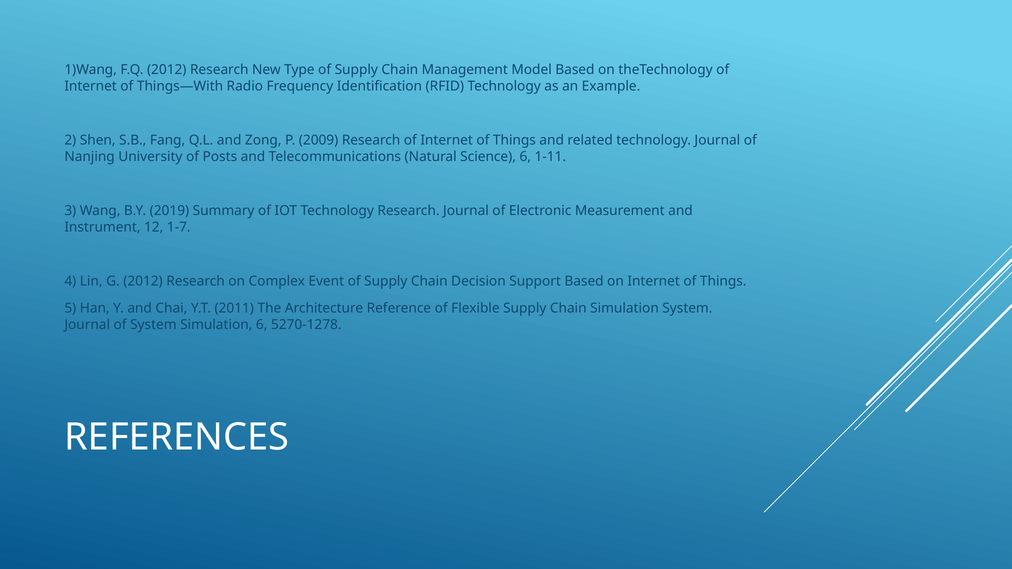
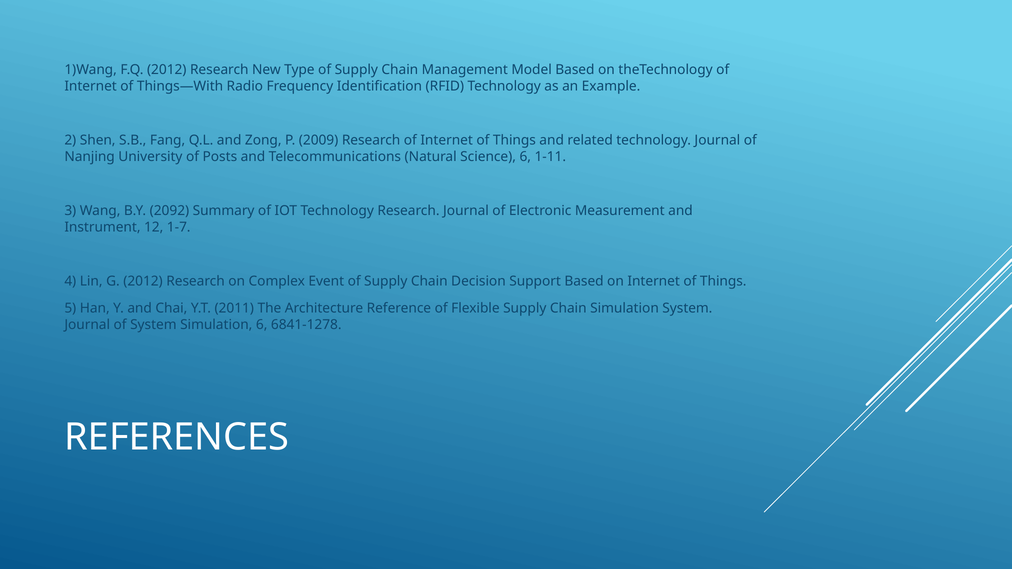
2019: 2019 -> 2092
5270-1278: 5270-1278 -> 6841-1278
